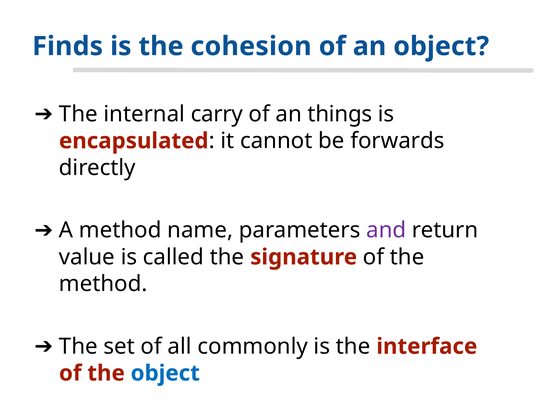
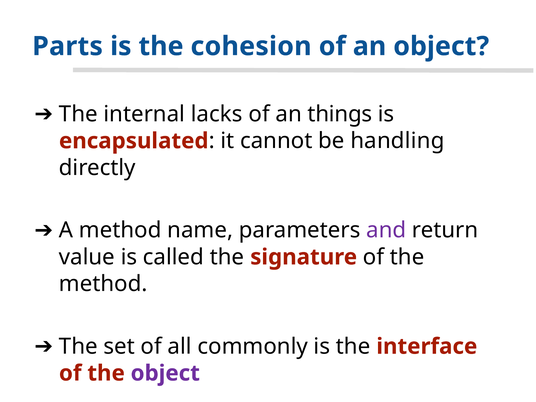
Finds: Finds -> Parts
carry: carry -> lacks
forwards: forwards -> handling
object at (165, 373) colour: blue -> purple
